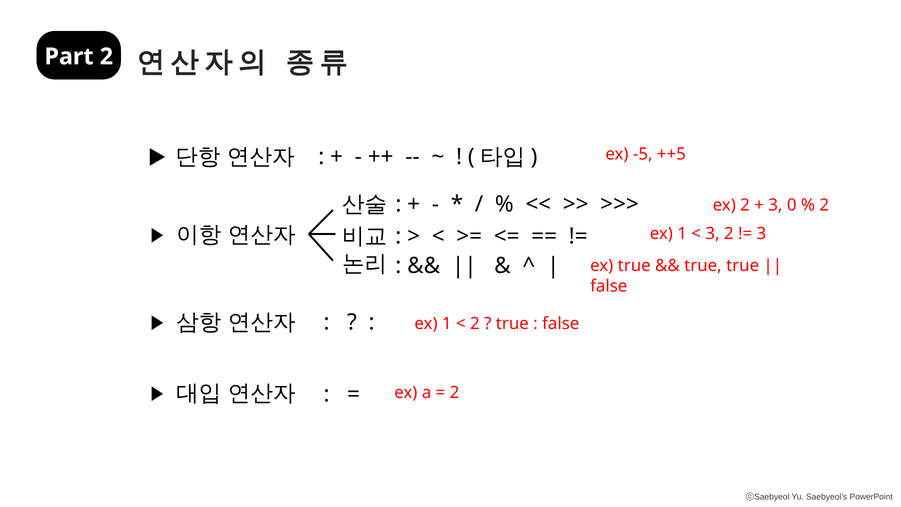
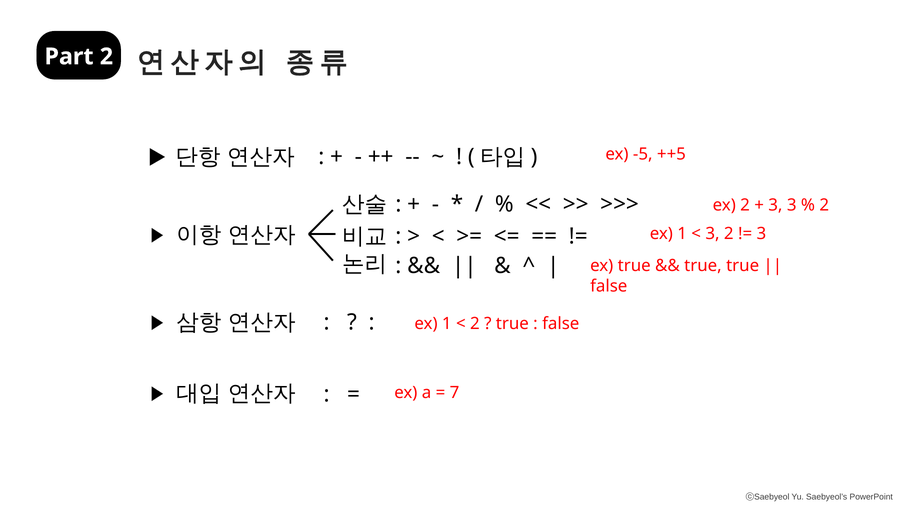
3 0: 0 -> 3
2 at (455, 393): 2 -> 7
